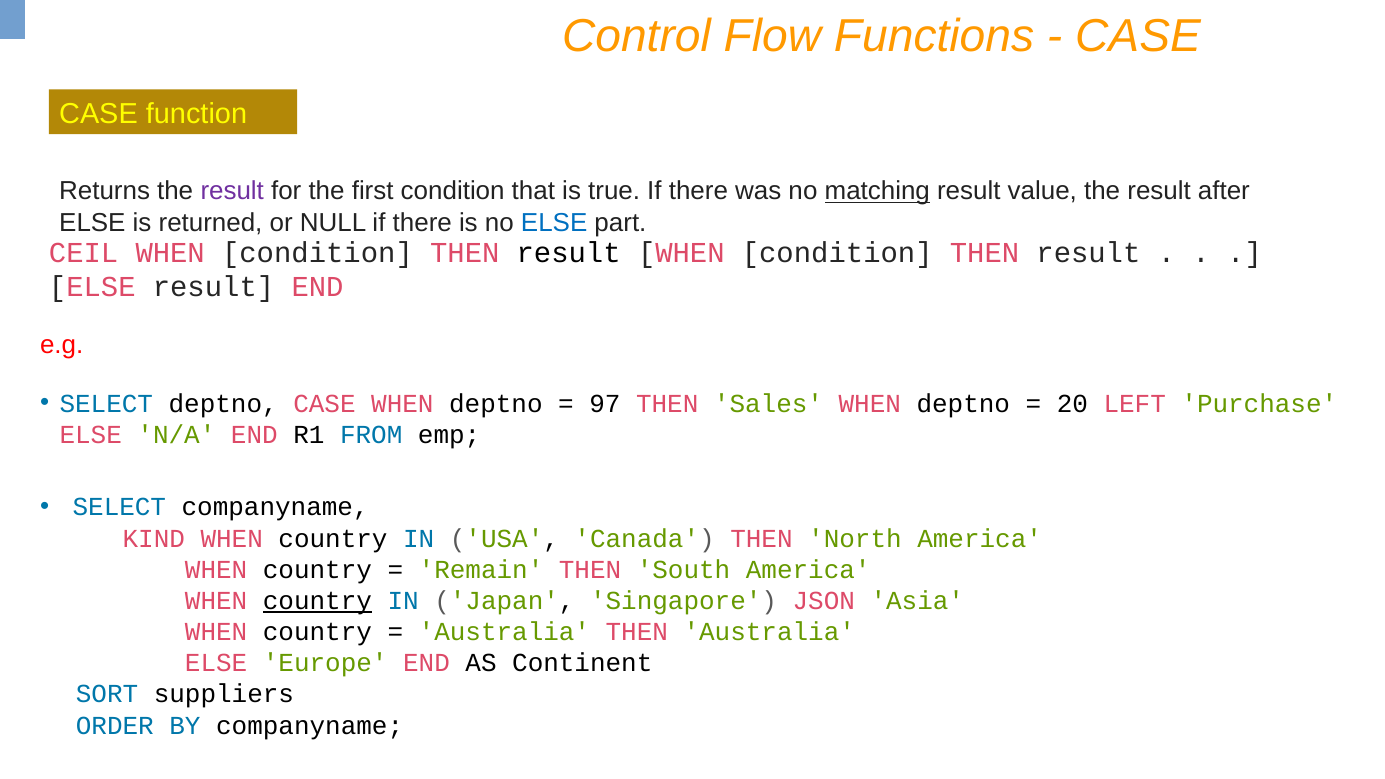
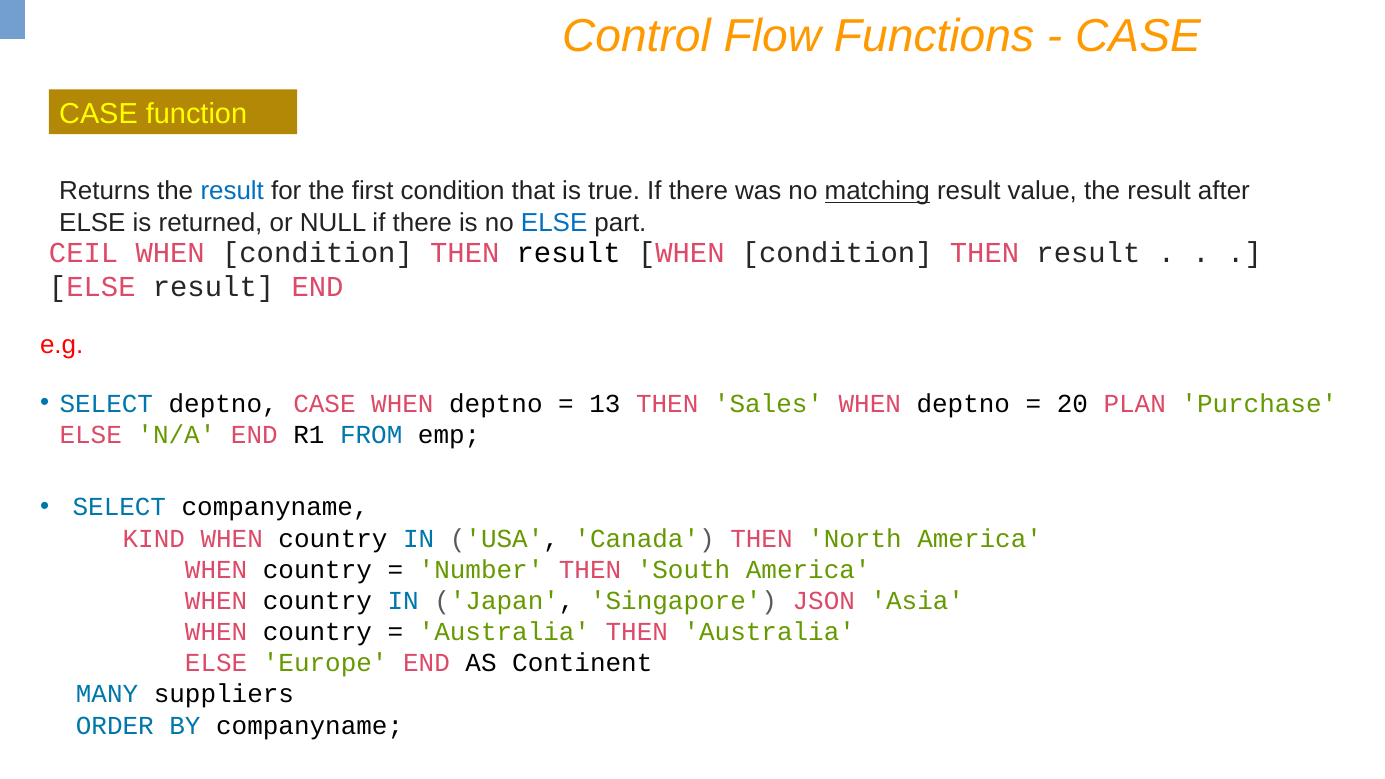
result at (232, 191) colour: purple -> blue
97: 97 -> 13
LEFT: LEFT -> PLAN
Remain: Remain -> Number
country at (317, 601) underline: present -> none
SORT: SORT -> MANY
